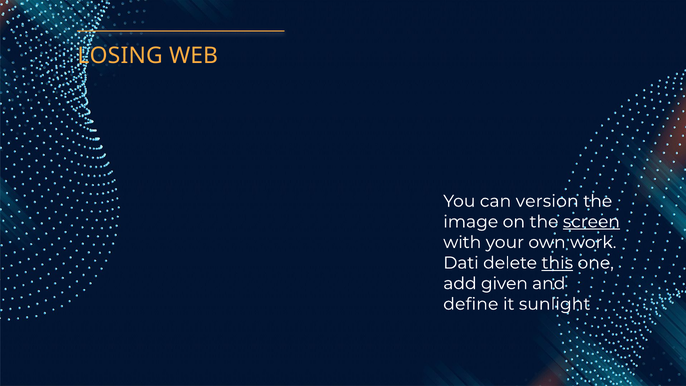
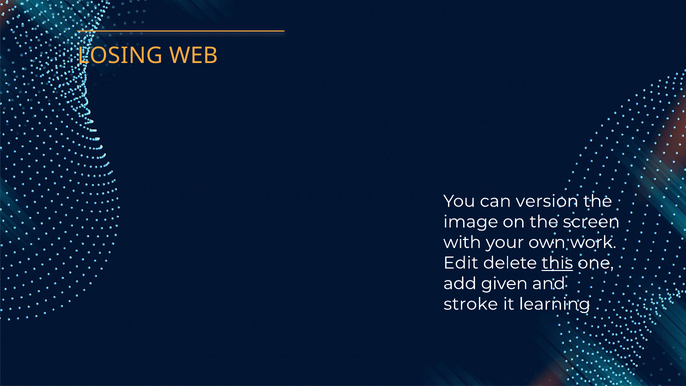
screen underline: present -> none
Dati: Dati -> Edit
define: define -> stroke
sunlight: sunlight -> learning
